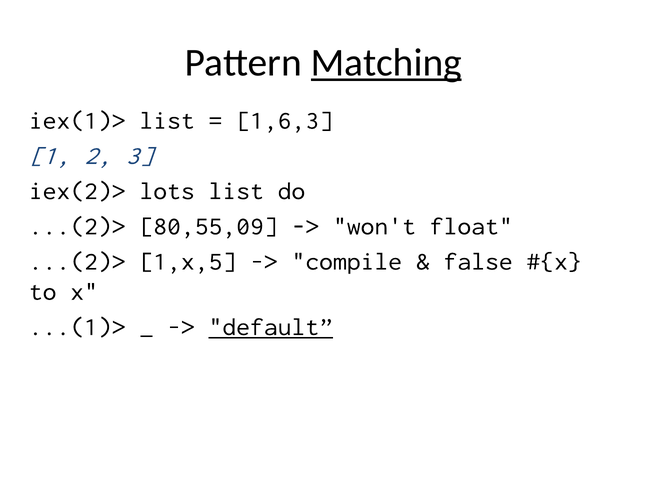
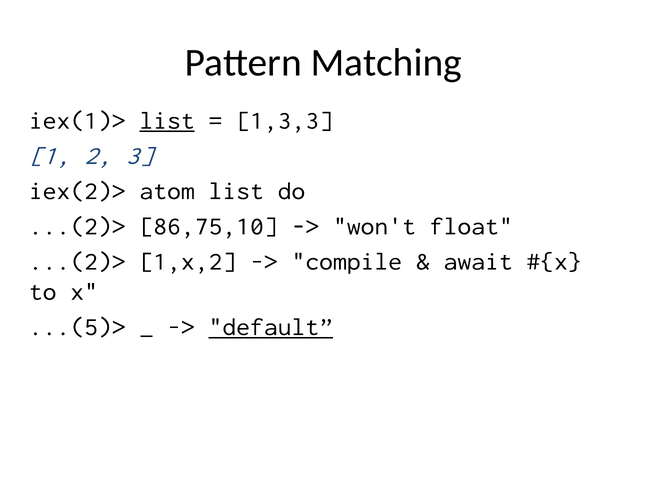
Matching underline: present -> none
list at (167, 120) underline: none -> present
1,6,3: 1,6,3 -> 1,3,3
lots: lots -> atom
80,55,09: 80,55,09 -> 86,75,10
1,x,5: 1,x,5 -> 1,x,2
false: false -> await
...(1)>: ...(1)> -> ...(5)>
